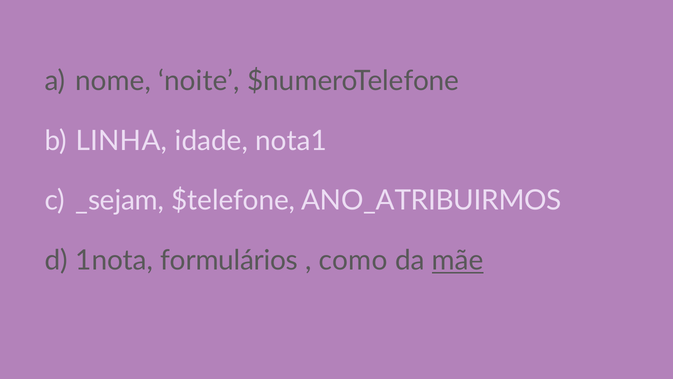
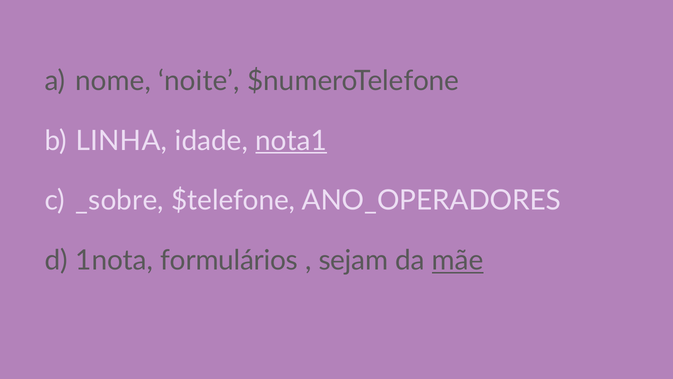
nota1 underline: none -> present
_sejam: _sejam -> _sobre
ANO_ATRIBUIRMOS: ANO_ATRIBUIRMOS -> ANO_OPERADORES
como: como -> sejam
